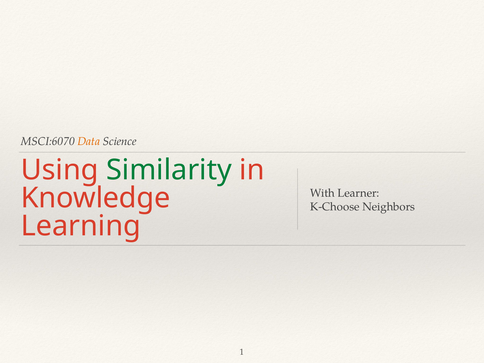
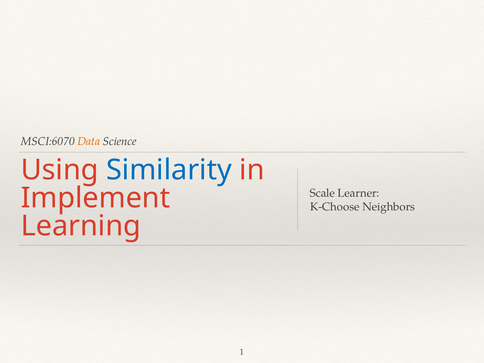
Similarity colour: green -> blue
Knowledge: Knowledge -> Implement
With: With -> Scale
